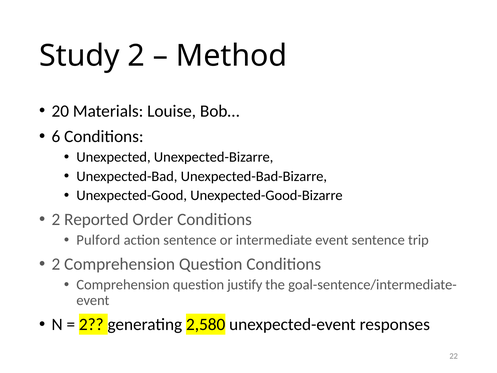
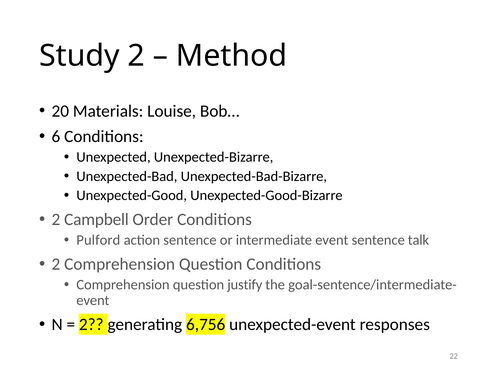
Reported: Reported -> Campbell
trip: trip -> talk
2,580: 2,580 -> 6,756
